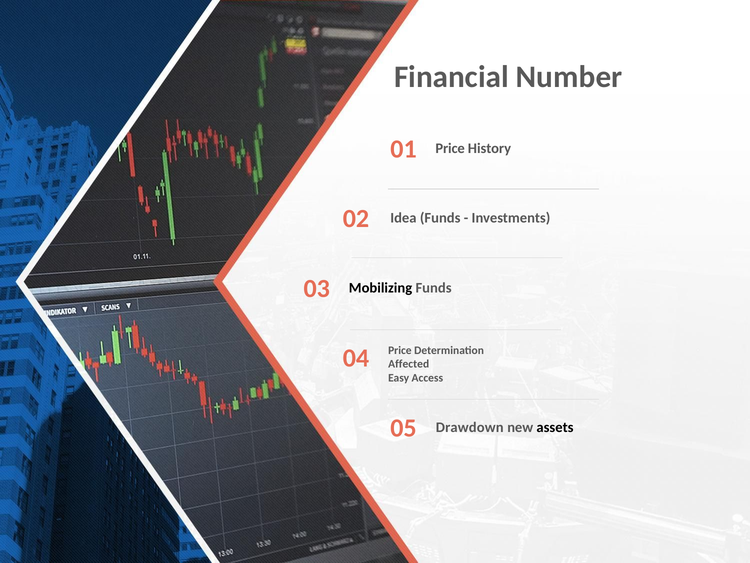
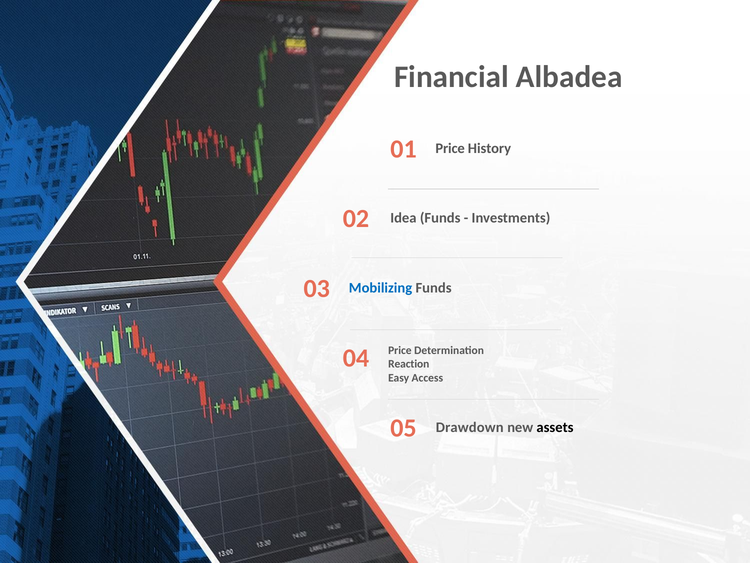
Number: Number -> Albadea
Mobilizing colour: black -> blue
Affected: Affected -> Reaction
